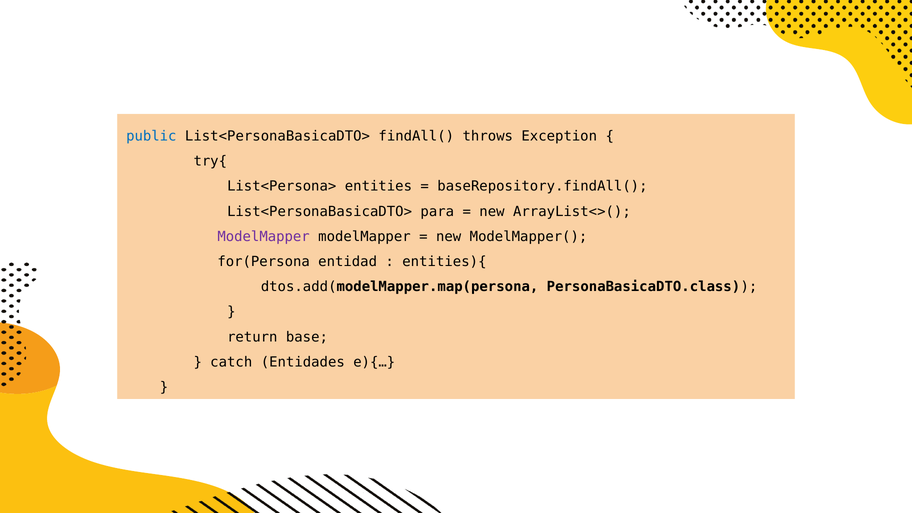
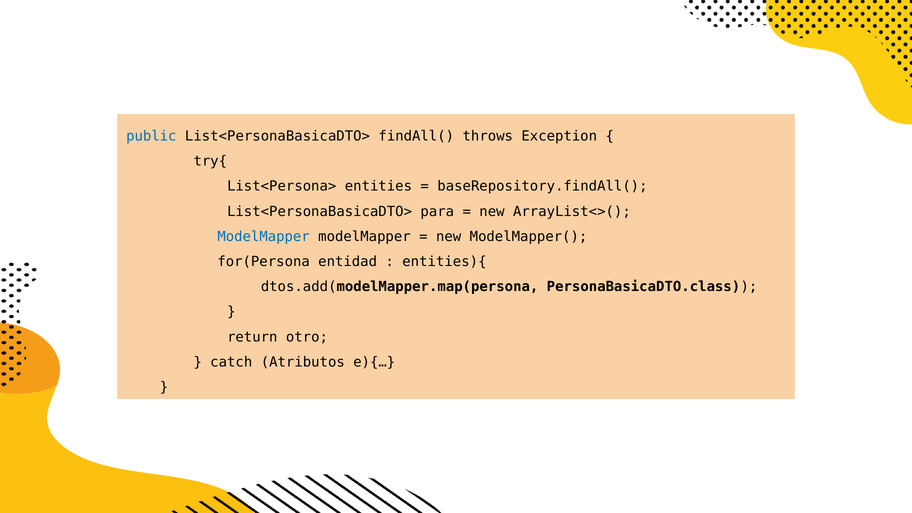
ModelMapper at (264, 237) colour: purple -> blue
base: base -> otro
Entidades: Entidades -> Atributos
